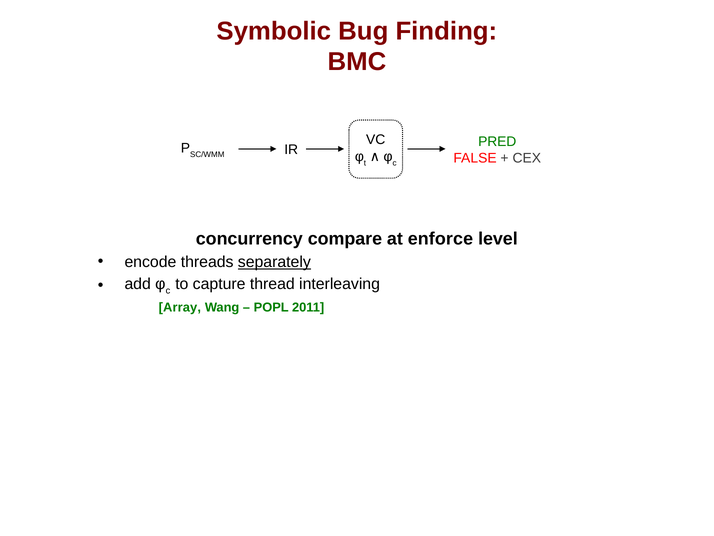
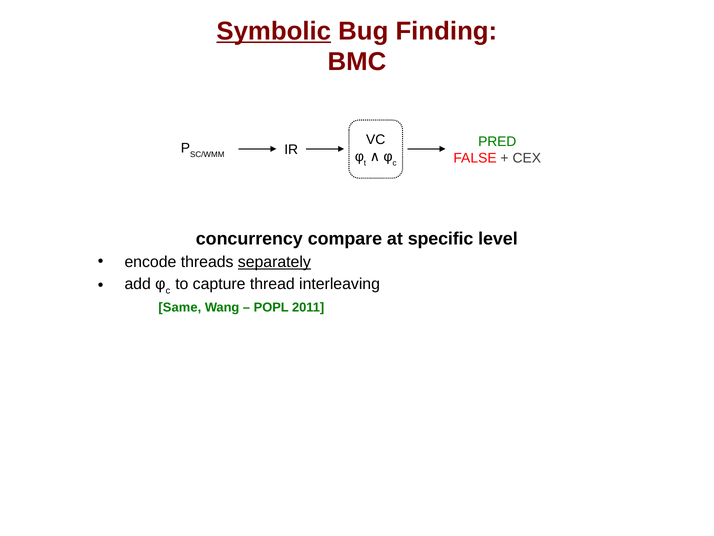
Symbolic underline: none -> present
enforce: enforce -> specific
Array: Array -> Same
